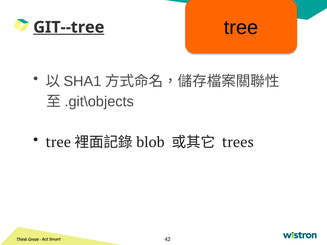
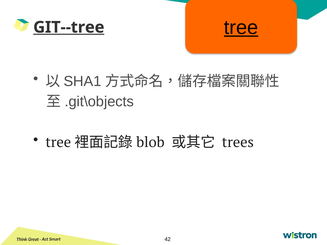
tree underline: none -> present
